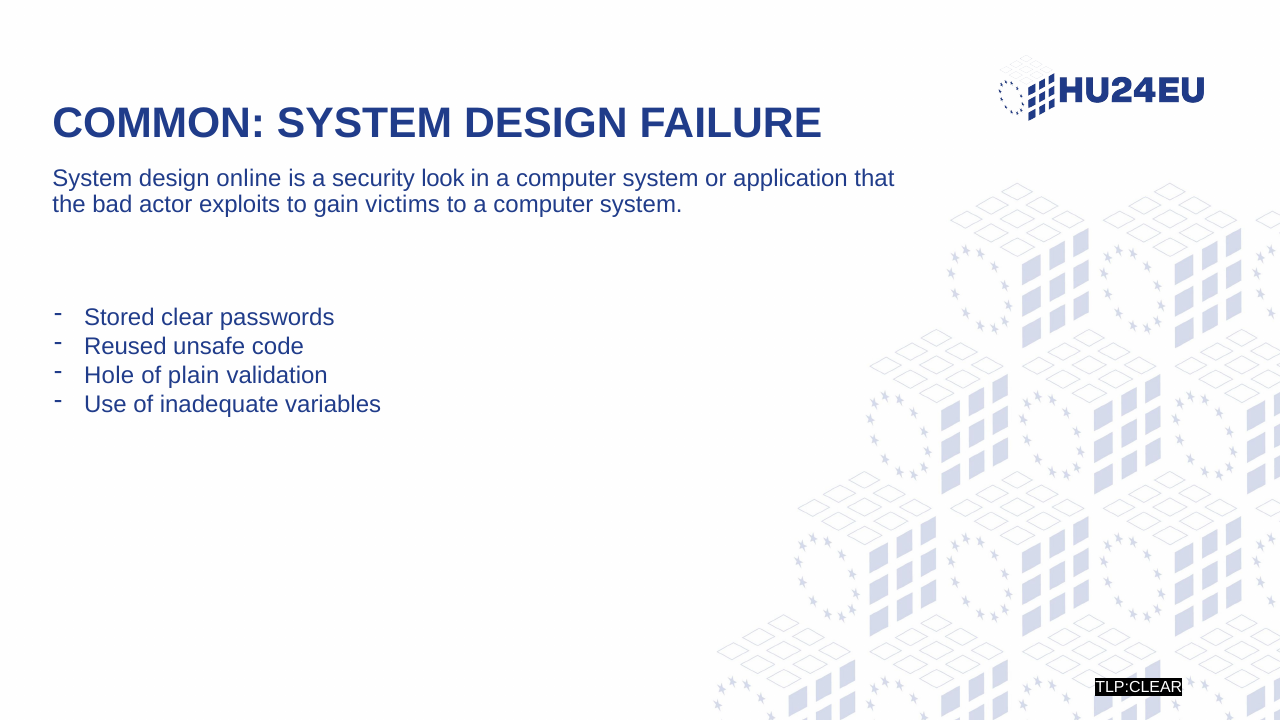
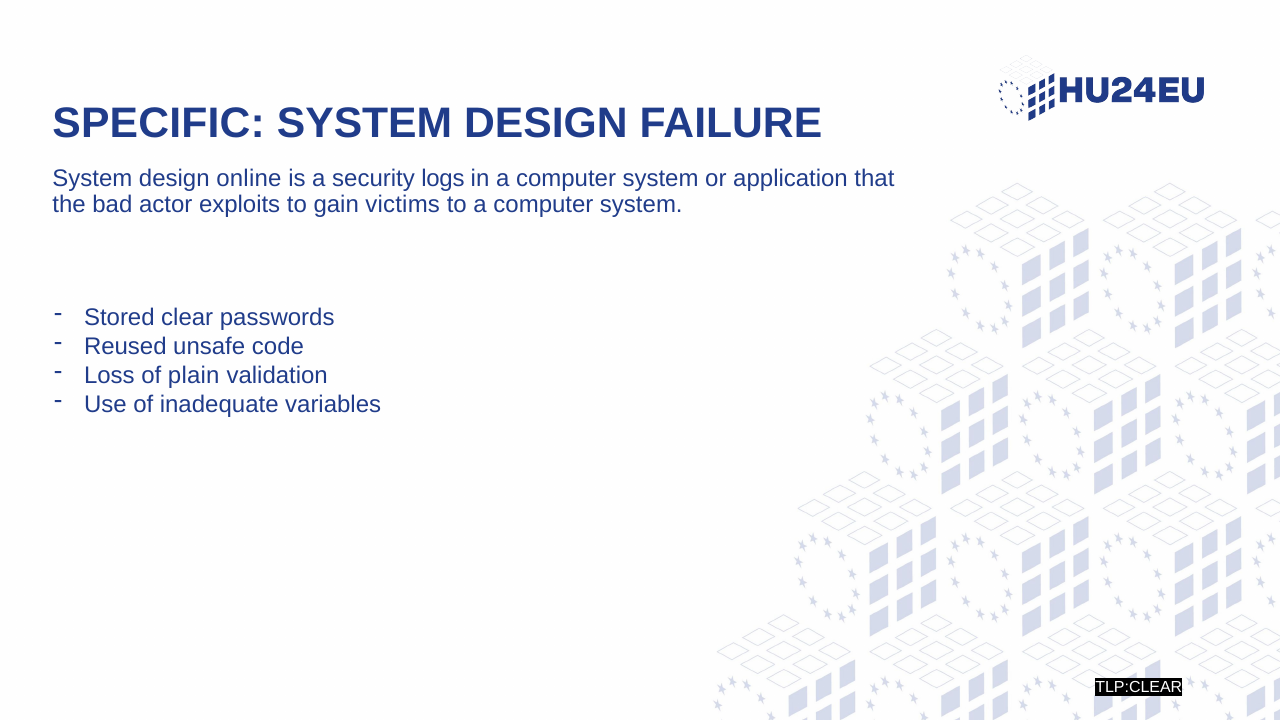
COMMON: COMMON -> SPECIFIC
look: look -> logs
Hole: Hole -> Loss
